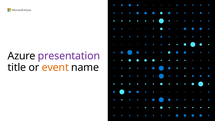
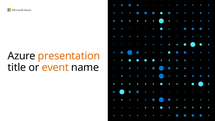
presentation colour: purple -> orange
